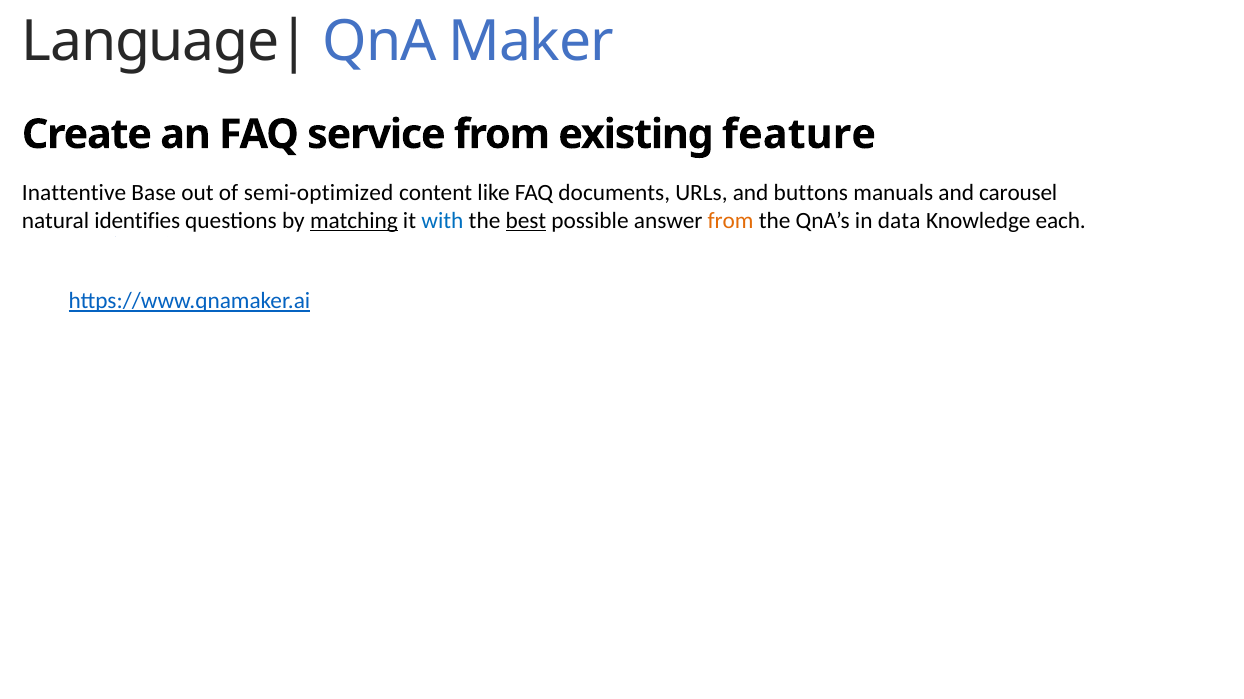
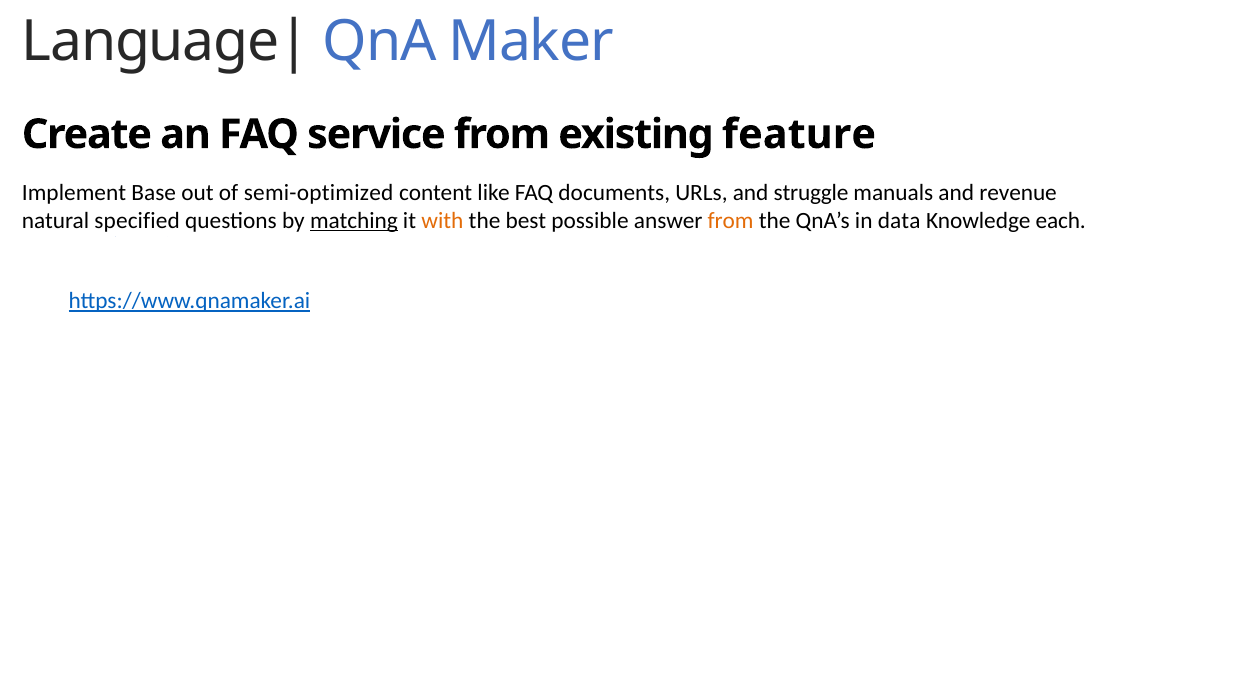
Inattentive: Inattentive -> Implement
buttons: buttons -> struggle
carousel: carousel -> revenue
identifies: identifies -> specified
with colour: blue -> orange
best underline: present -> none
